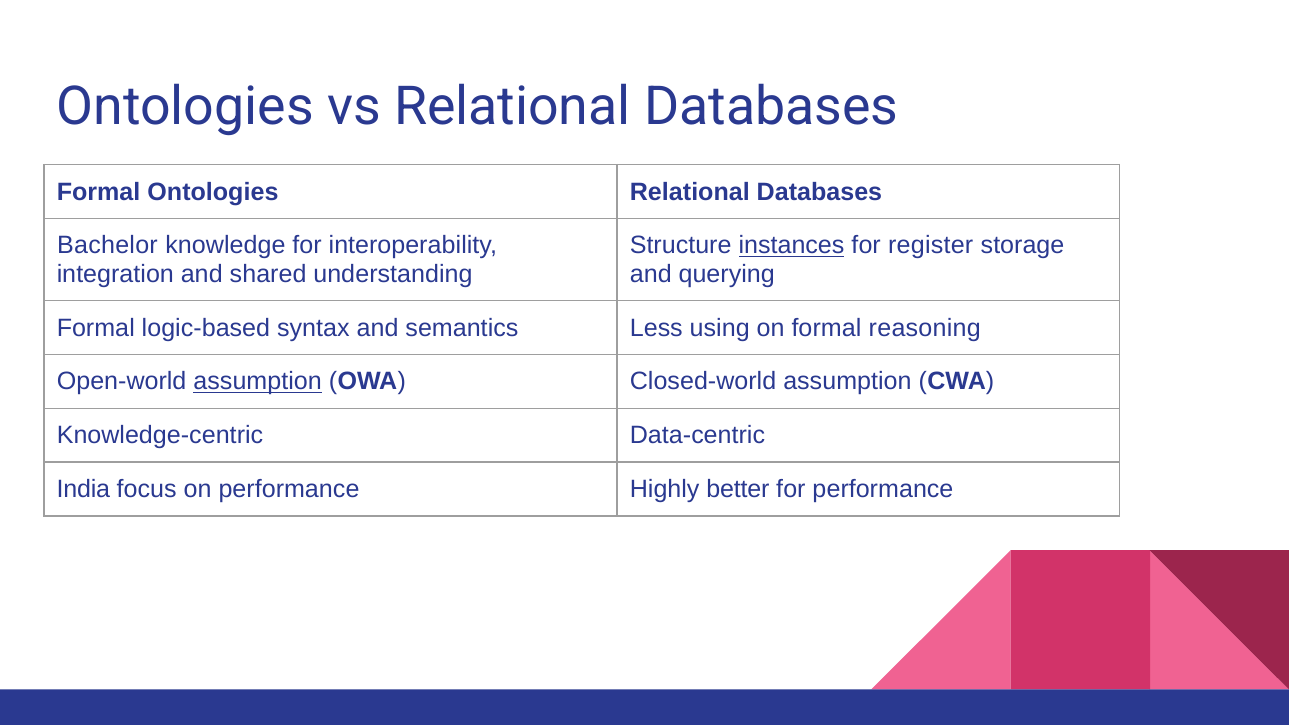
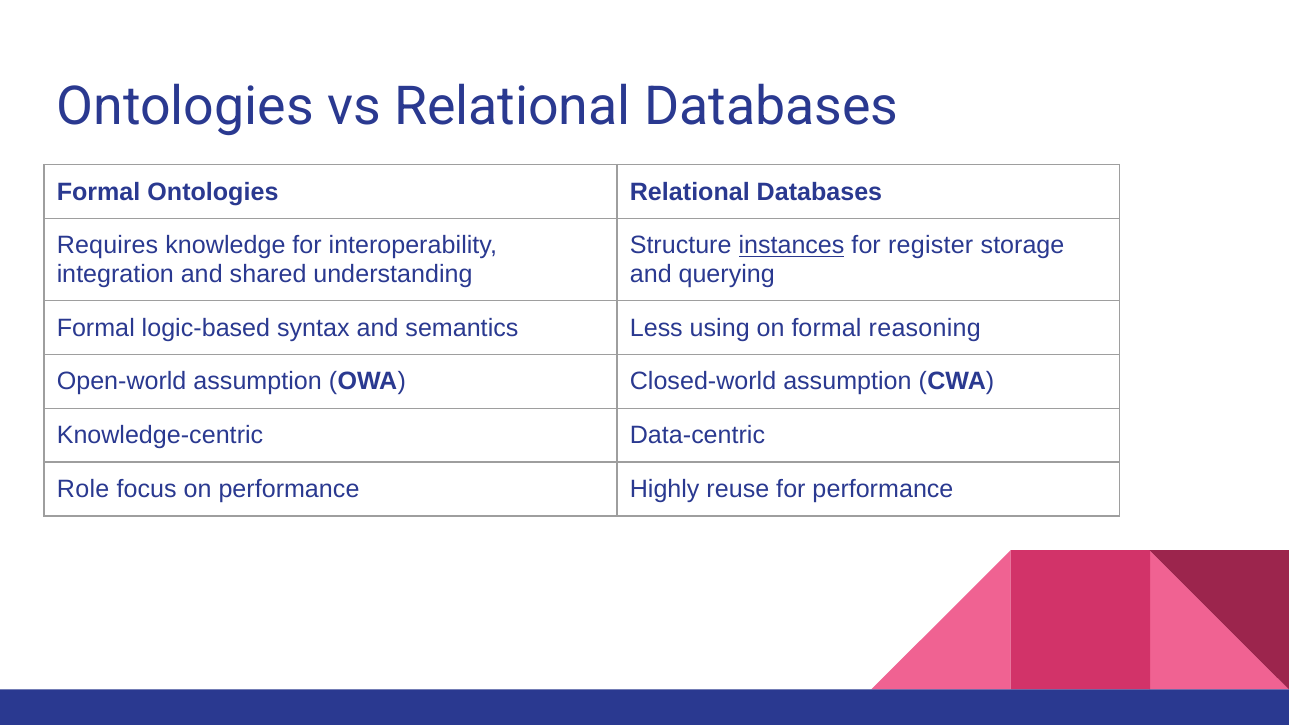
Bachelor: Bachelor -> Requires
assumption at (258, 382) underline: present -> none
India: India -> Role
better: better -> reuse
